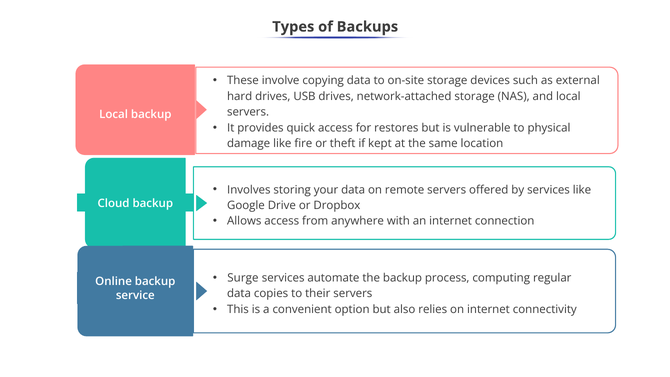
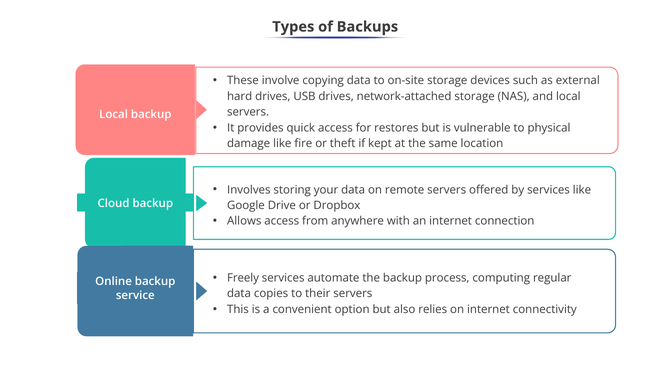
Surge: Surge -> Freely
